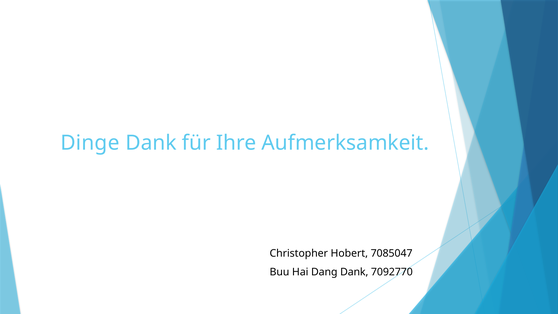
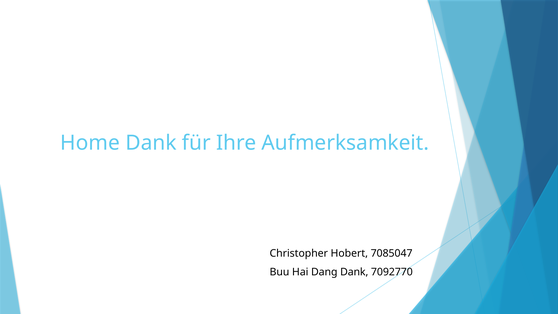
Dinge: Dinge -> Home
